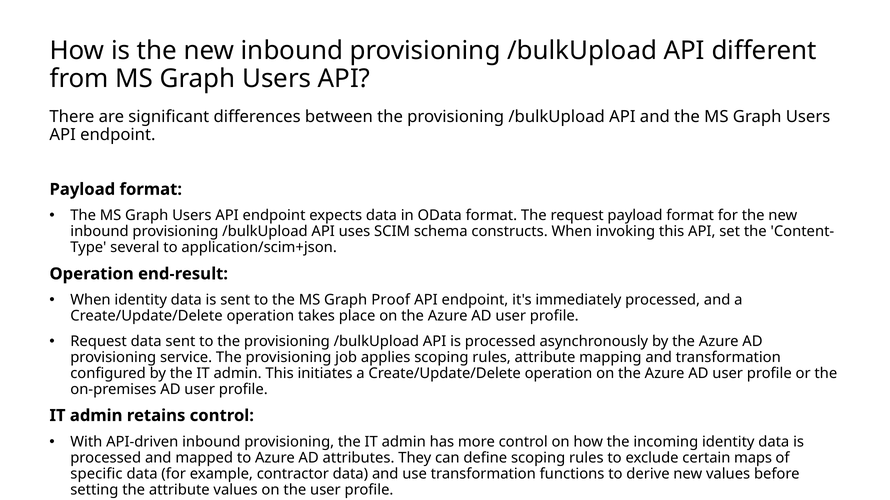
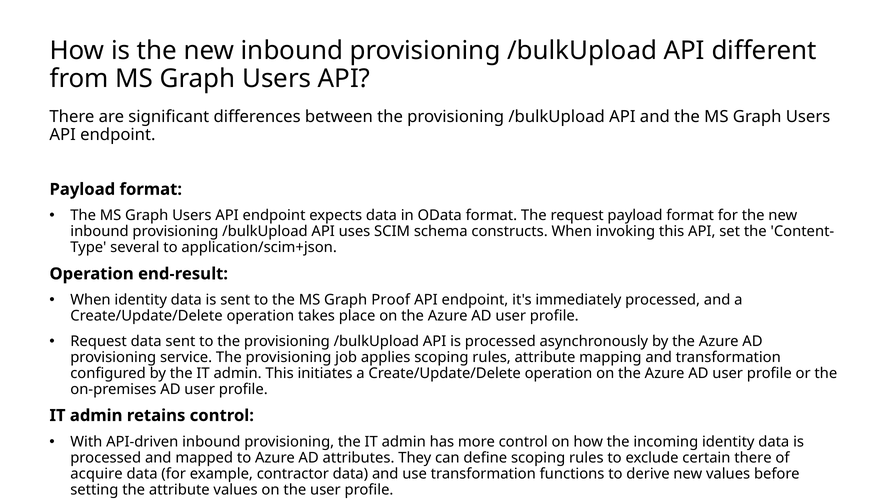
certain maps: maps -> there
specific: specific -> acquire
